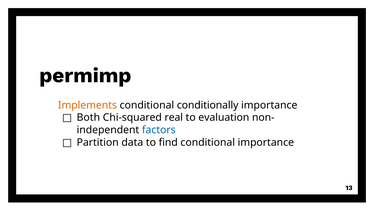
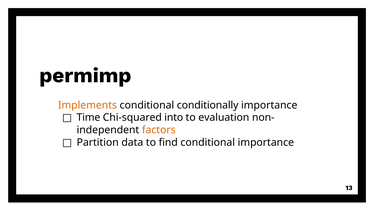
Both: Both -> Time
real: real -> into
factors colour: blue -> orange
